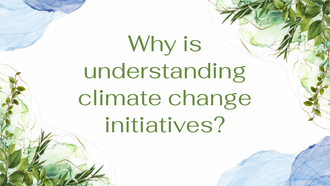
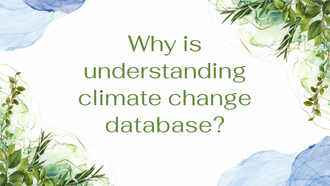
initiatives: initiatives -> database
